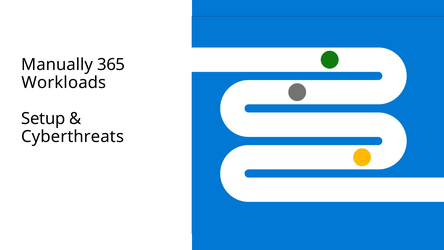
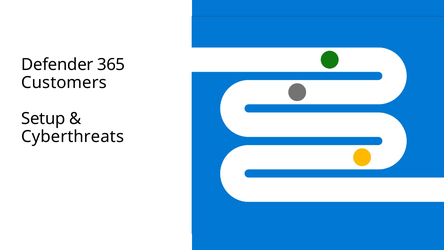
Manually: Manually -> Defender
Workloads: Workloads -> Customers
